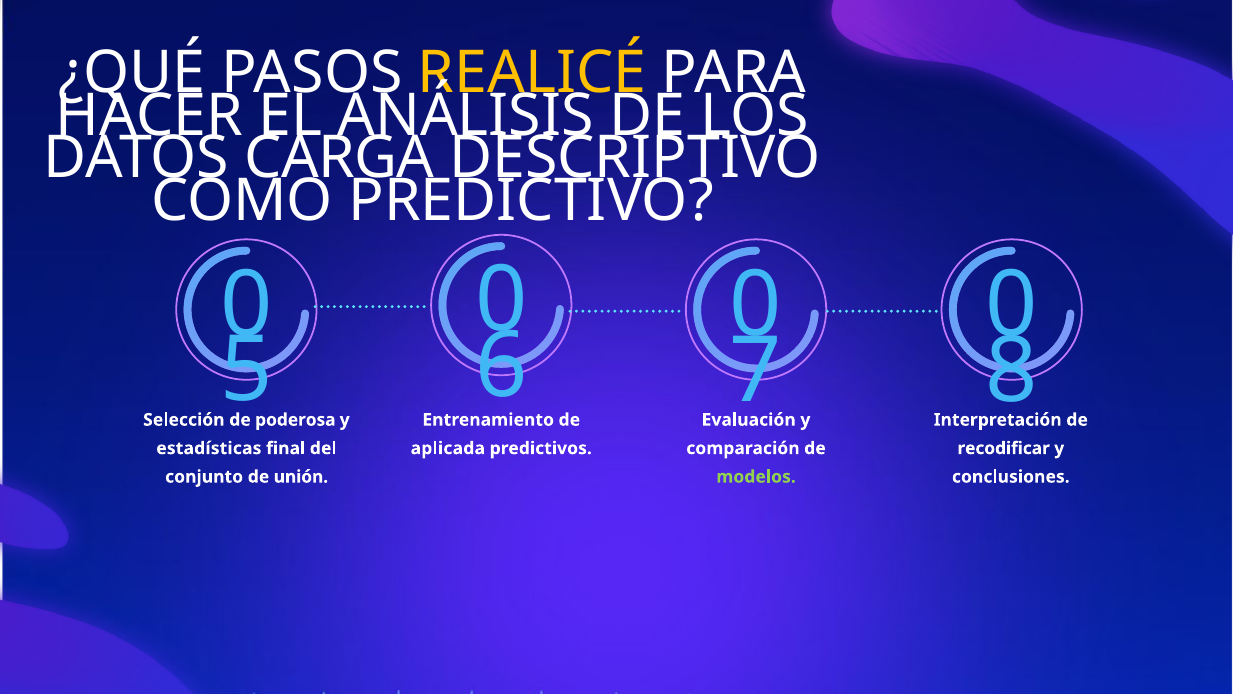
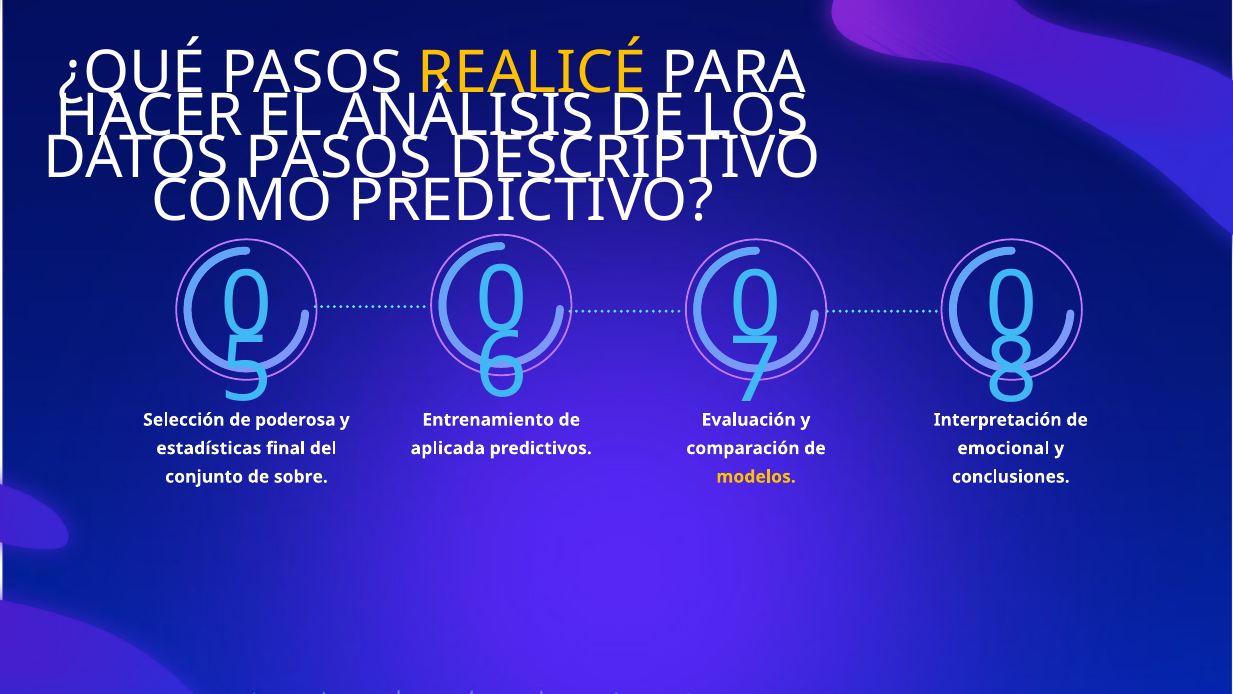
DATOS CARGA: CARGA -> PASOS
recodificar: recodificar -> emocional
unión: unión -> sobre
modelos colour: light green -> yellow
